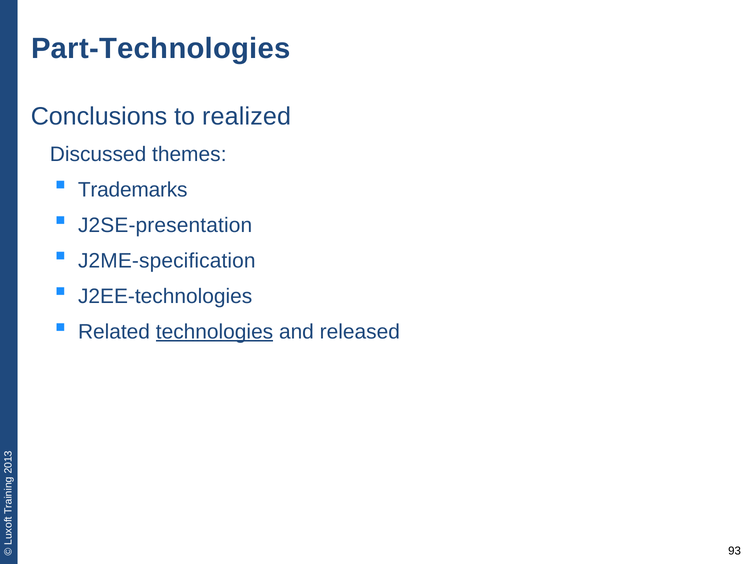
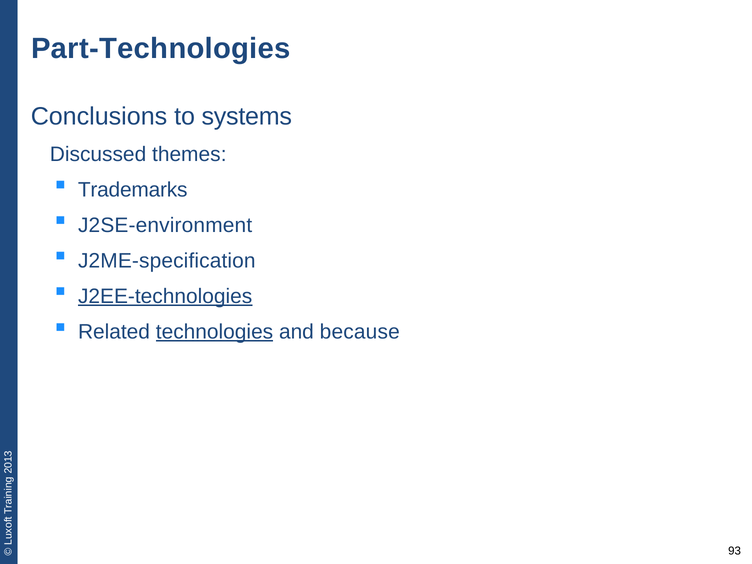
realized: realized -> systems
J2SE-presentation: J2SE-presentation -> J2SE-environment
J2EE-technologies underline: none -> present
released: released -> because
